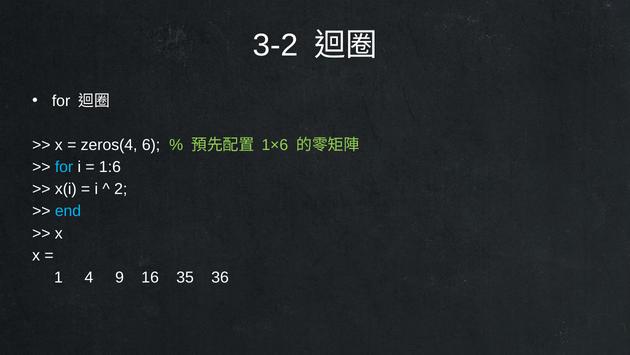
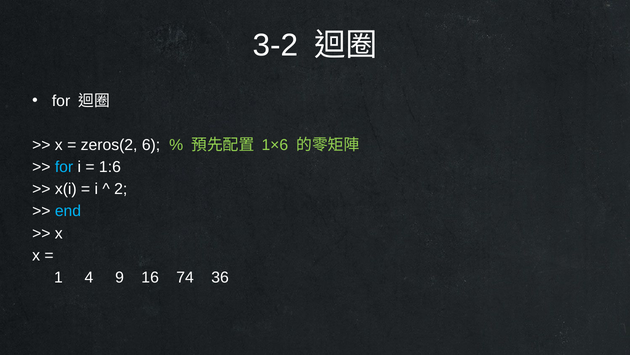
zeros(4: zeros(4 -> zeros(2
35: 35 -> 74
